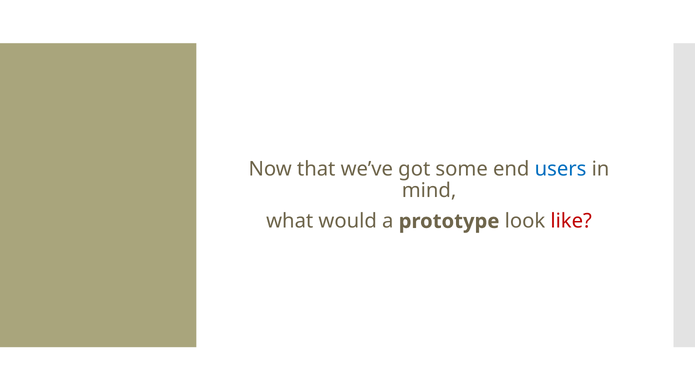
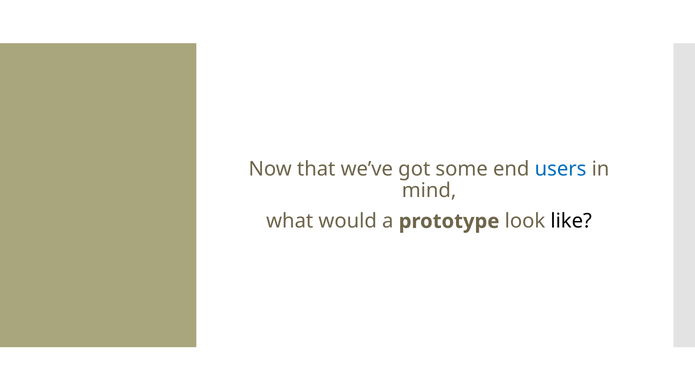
like colour: red -> black
